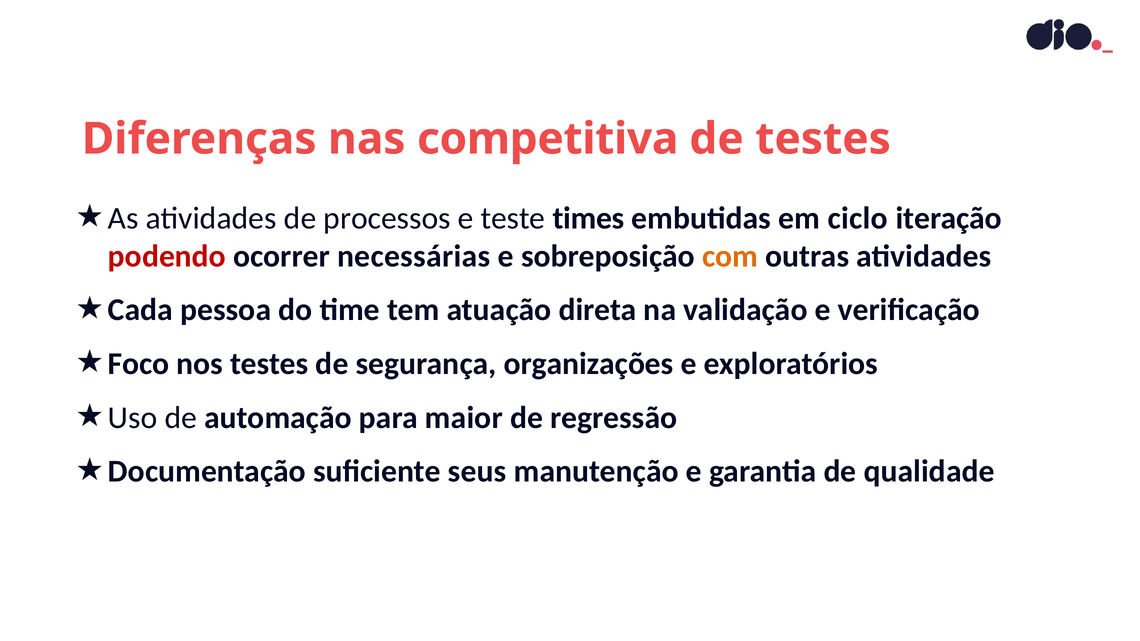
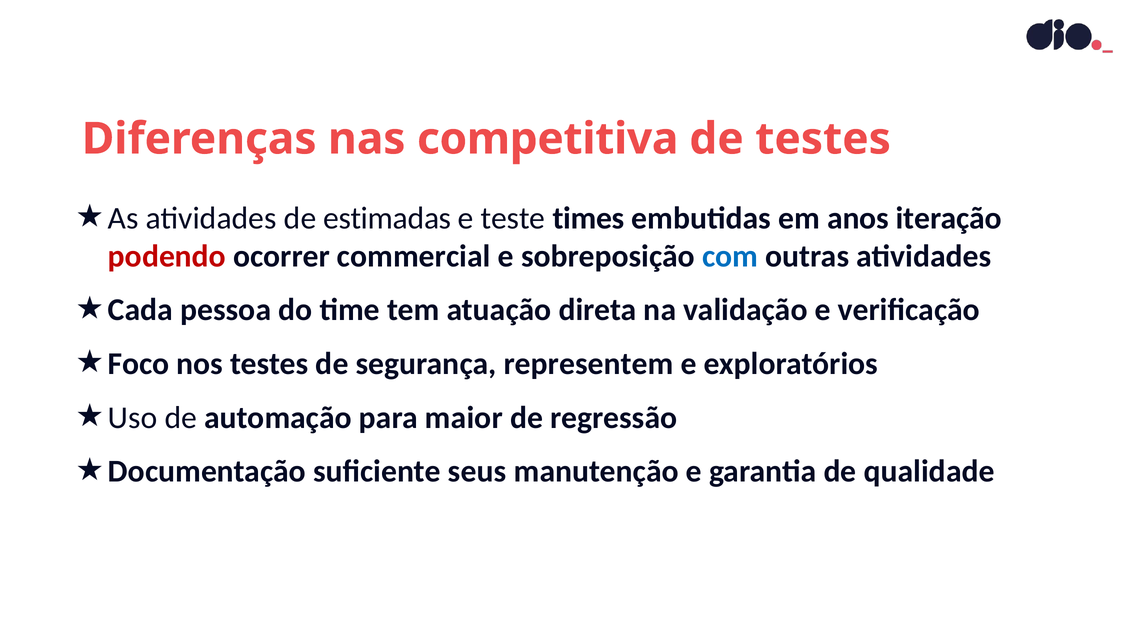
processos: processos -> estimadas
ciclo: ciclo -> anos
necessárias: necessárias -> commercial
com colour: orange -> blue
organizações: organizações -> representem
